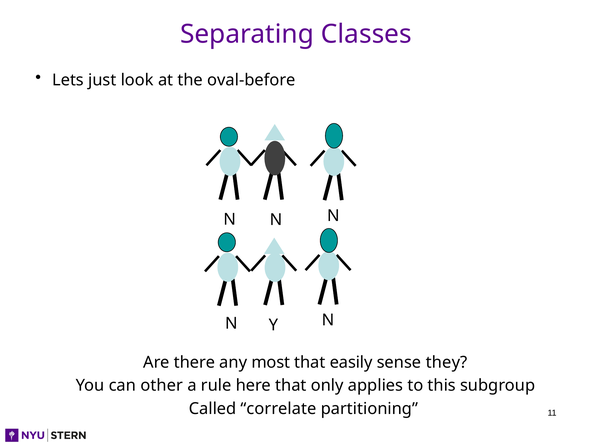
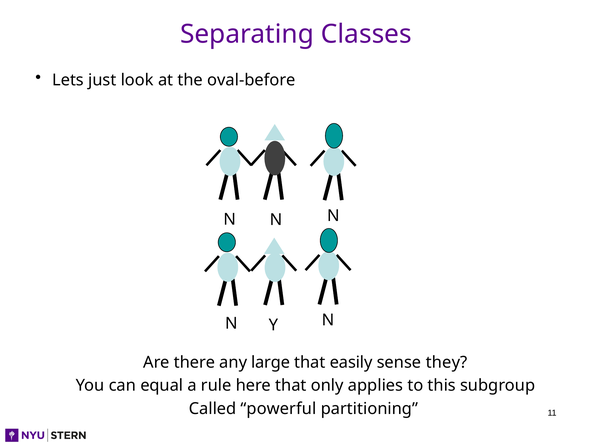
most: most -> large
other: other -> equal
correlate: correlate -> powerful
